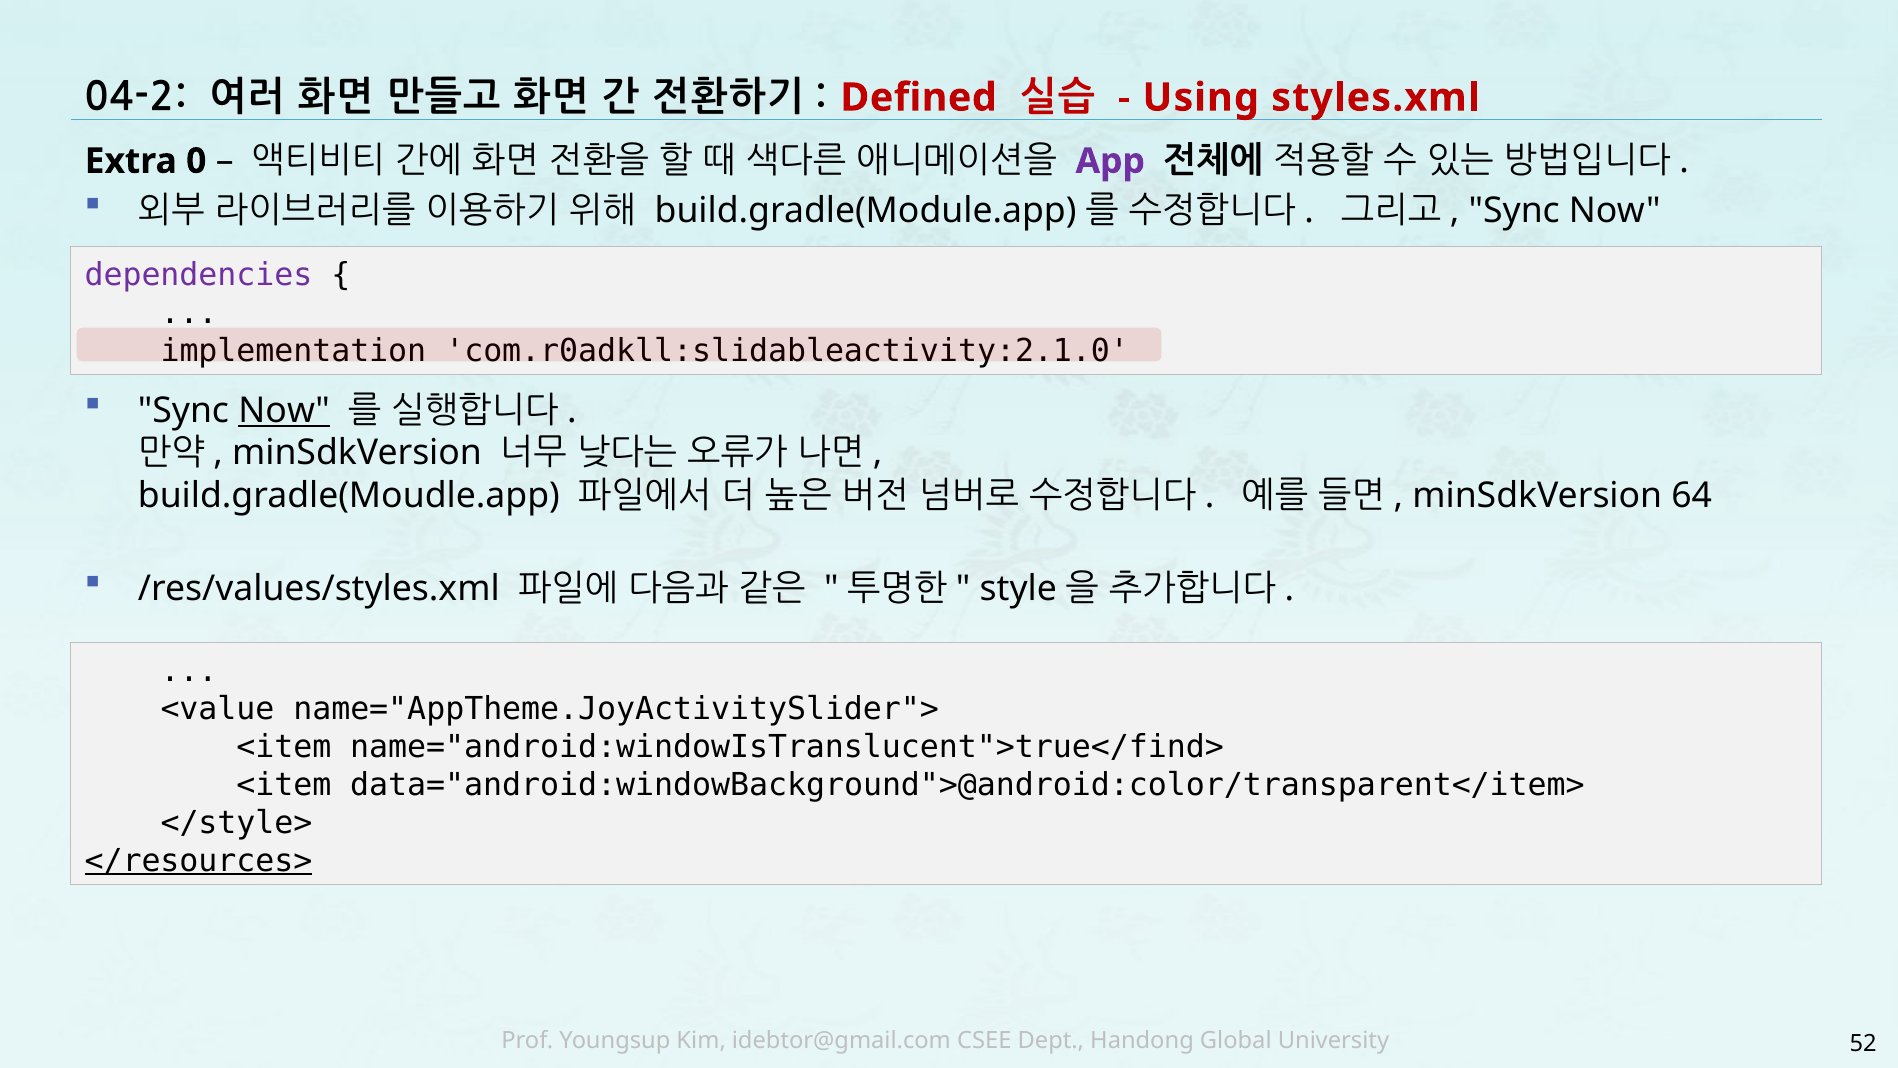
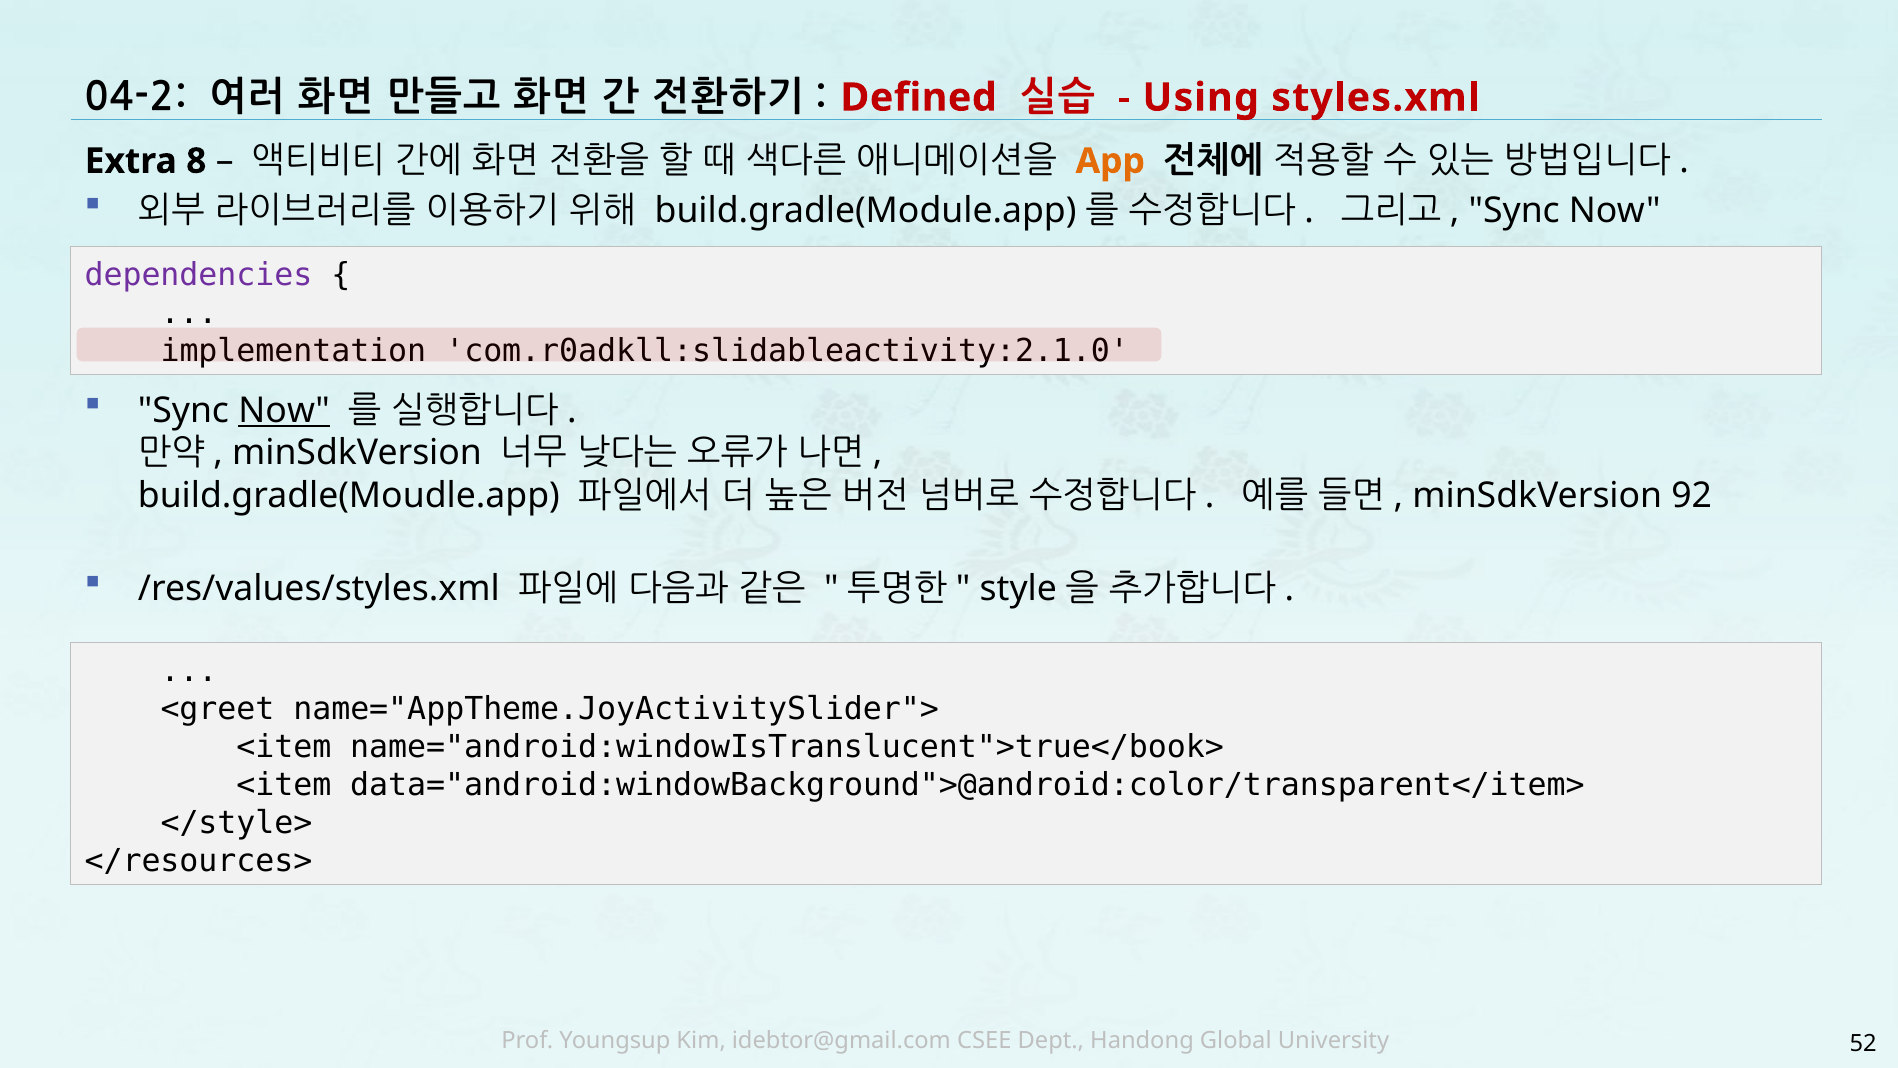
0: 0 -> 8
App colour: purple -> orange
64: 64 -> 92
<value: <value -> <greet
name="android:windowIsTranslucent">true</find>: name="android:windowIsTranslucent">true</find> -> name="android:windowIsTranslucent">true</book>
</resources> underline: present -> none
